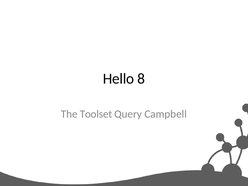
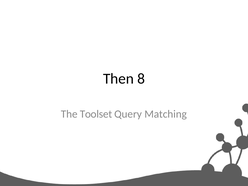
Hello: Hello -> Then
Campbell: Campbell -> Matching
